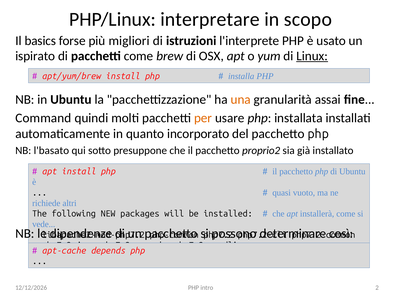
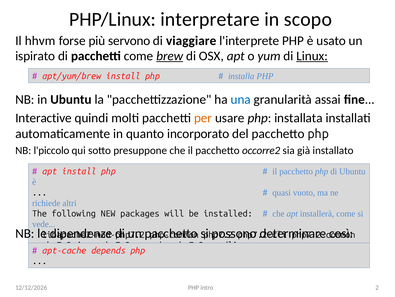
basics: basics -> hhvm
migliori: migliori -> servono
istruzioni: istruzioni -> viaggiare
brew underline: none -> present
una colour: orange -> blue
Command: Command -> Interactive
l'basato: l'basato -> l'piccolo
proprio2: proprio2 -> occorre2
